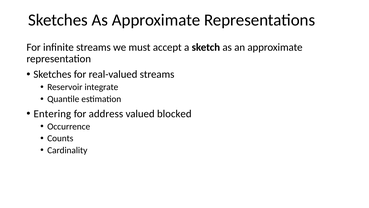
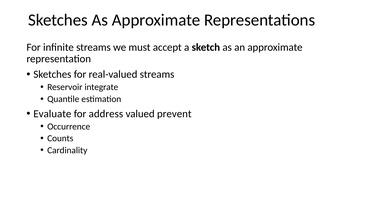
Entering: Entering -> Evaluate
blocked: blocked -> prevent
